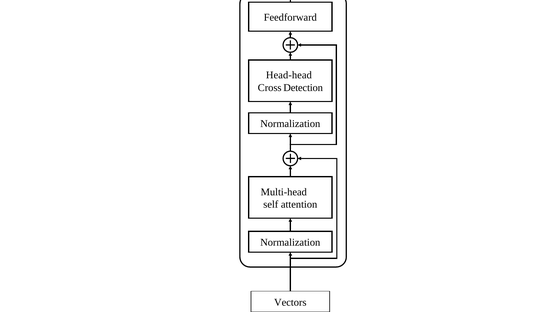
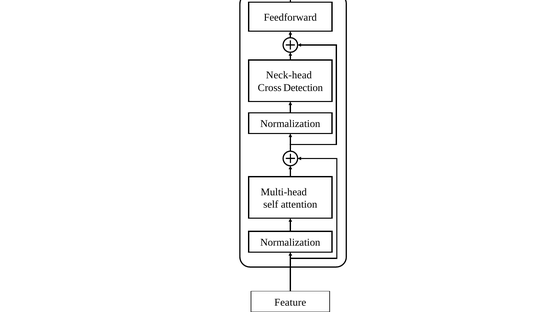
Head-head: Head-head -> Neck-head
Vectors: Vectors -> Feature
